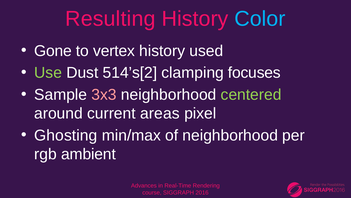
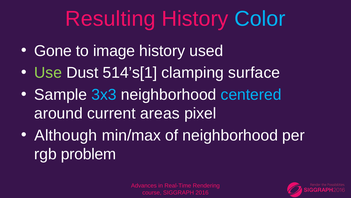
vertex: vertex -> image
514’s[2: 514’s[2 -> 514’s[1
focuses: focuses -> surface
3x3 colour: pink -> light blue
centered colour: light green -> light blue
Ghosting: Ghosting -> Although
ambient: ambient -> problem
